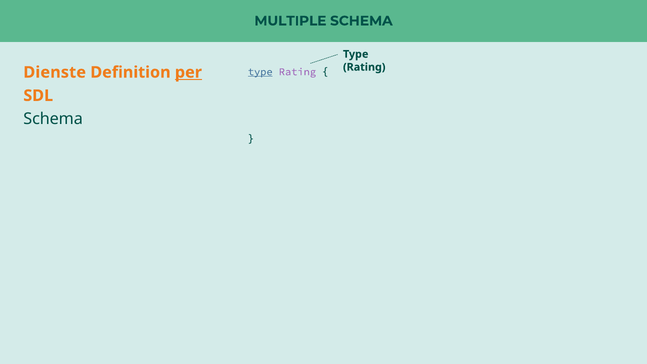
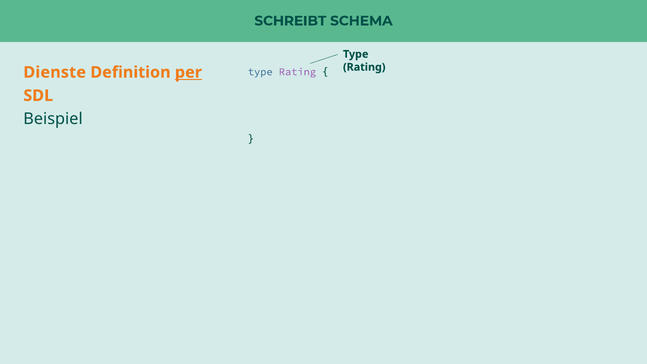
MULTIPLE: MULTIPLE -> SCHREIBT
type at (260, 72) underline: present -> none
Schema at (53, 119): Schema -> Beispiel
